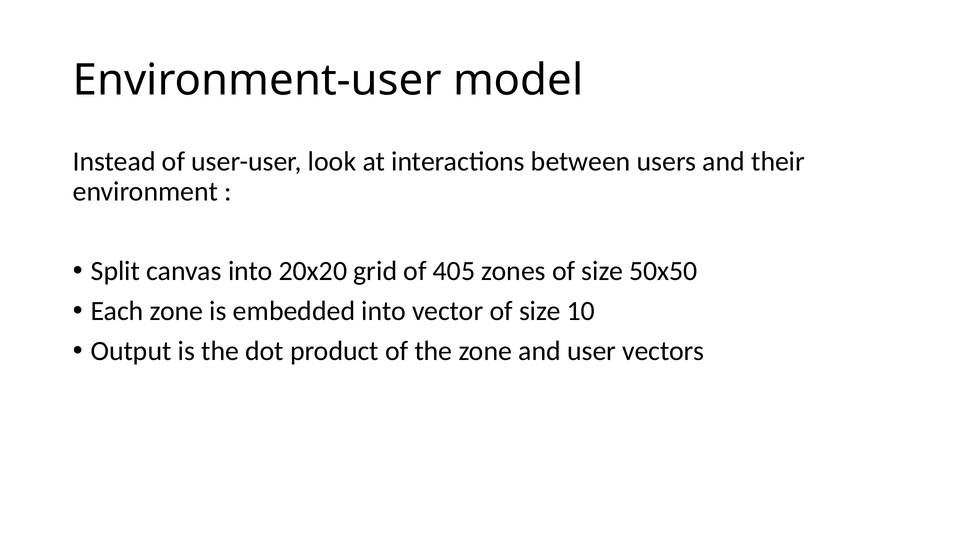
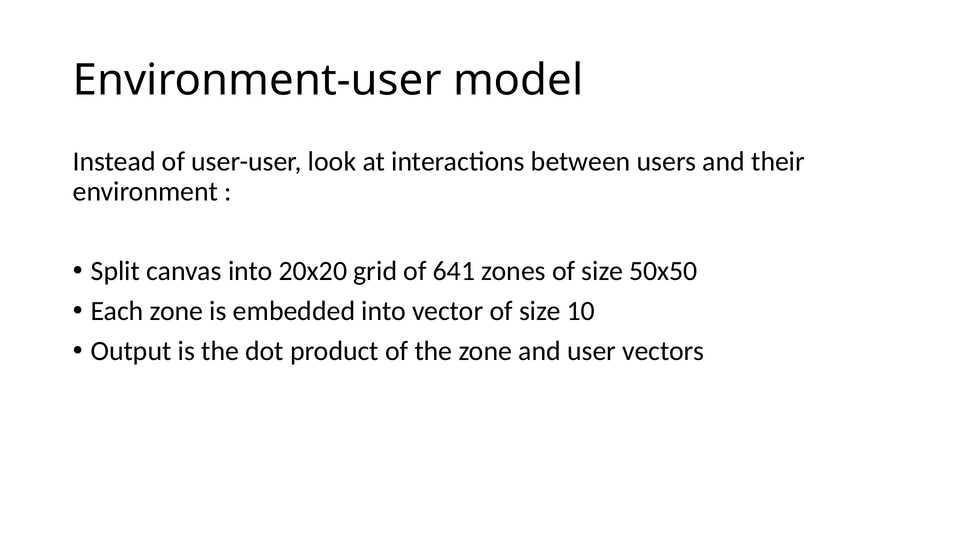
405: 405 -> 641
